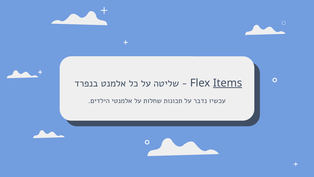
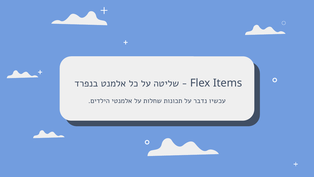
Items underline: present -> none
